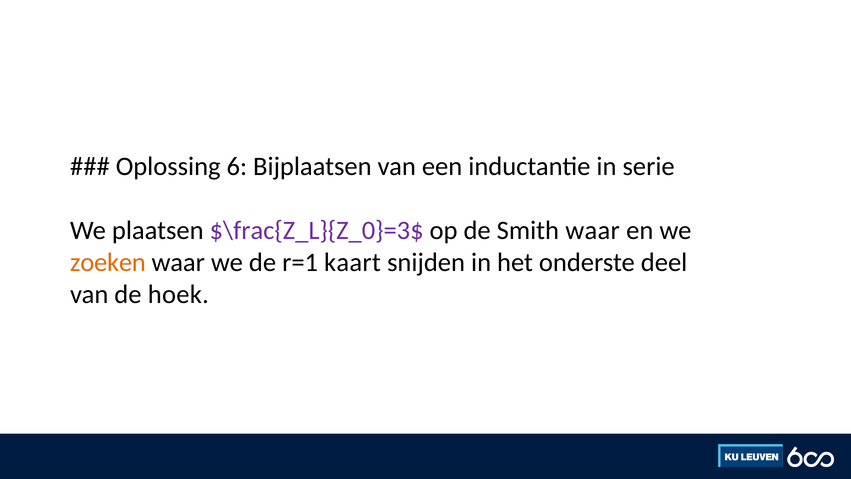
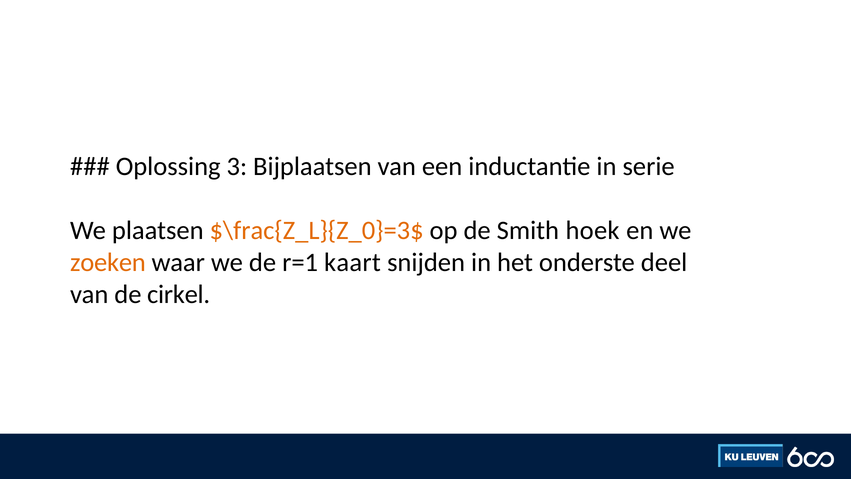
6: 6 -> 3
$\frac{Z_L}{Z_0}=3$ colour: purple -> orange
Smith waar: waar -> hoek
hoek: hoek -> cirkel
